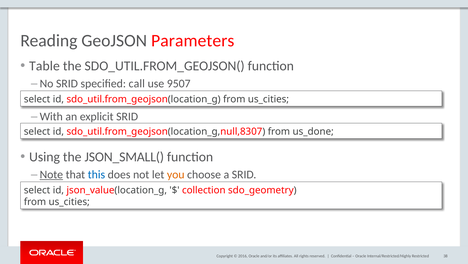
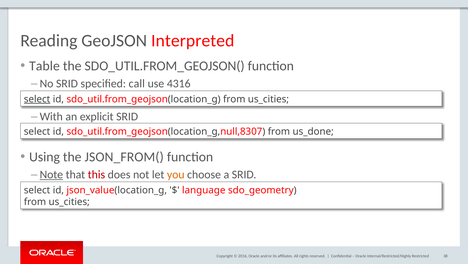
Parameters: Parameters -> Interpreted
9507: 9507 -> 4316
select at (37, 99) underline: none -> present
JSON_SMALL(: JSON_SMALL( -> JSON_FROM(
this colour: blue -> red
collection: collection -> language
